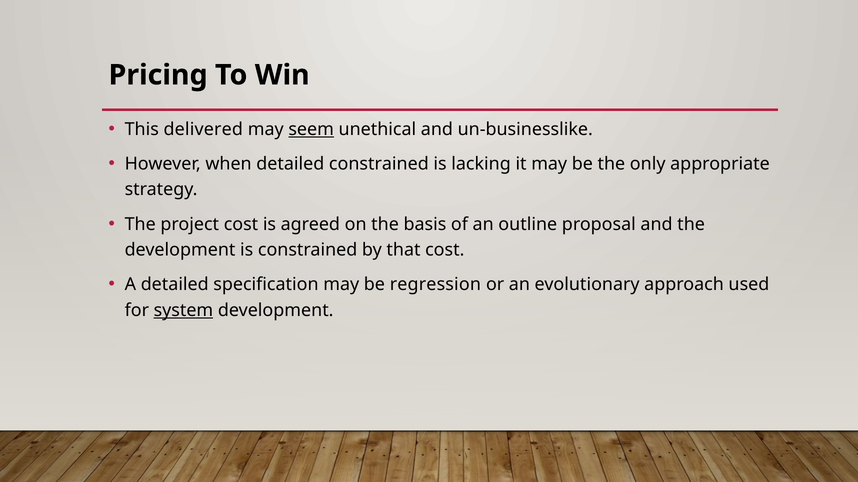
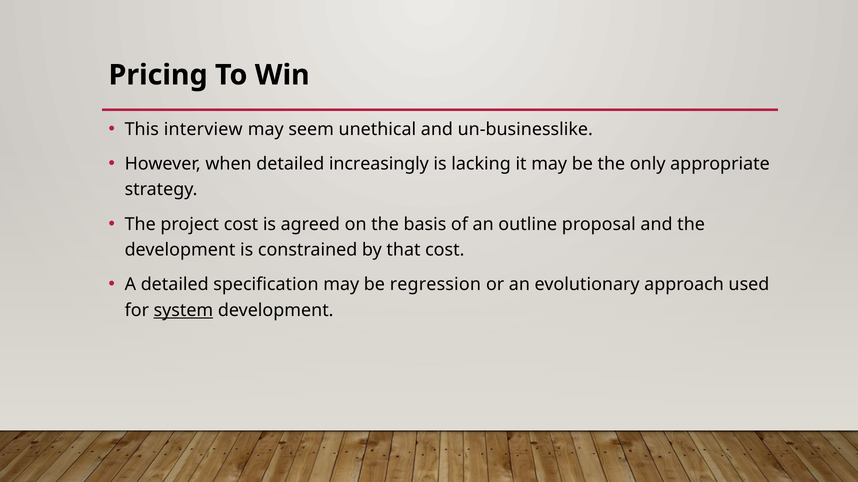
delivered: delivered -> interview
seem underline: present -> none
detailed constrained: constrained -> increasingly
